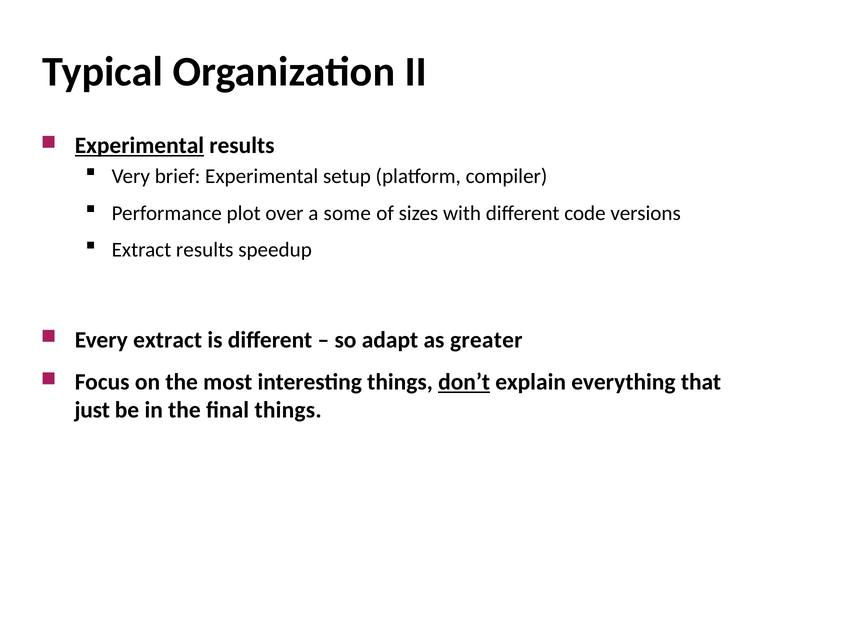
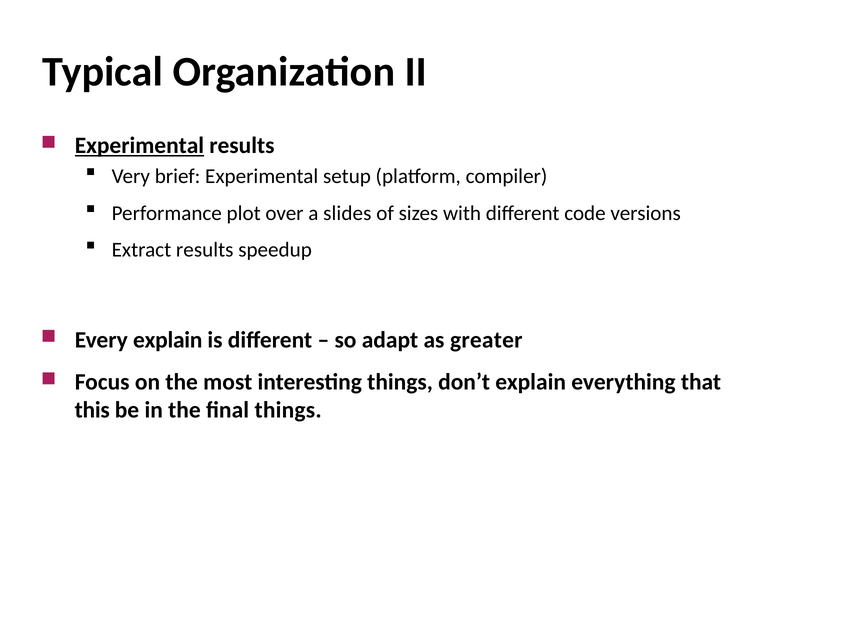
some: some -> slides
Every extract: extract -> explain
don’t underline: present -> none
just: just -> this
